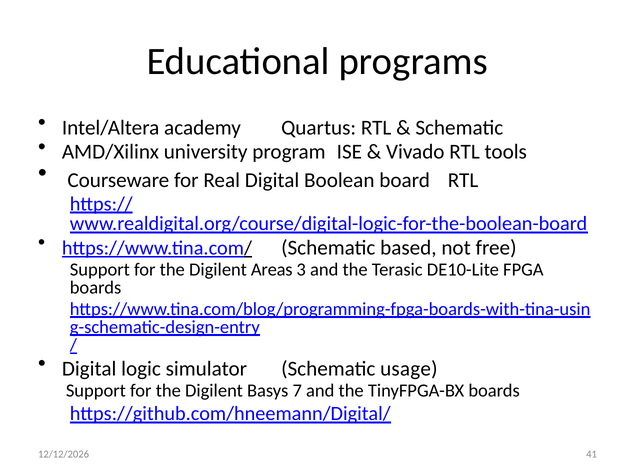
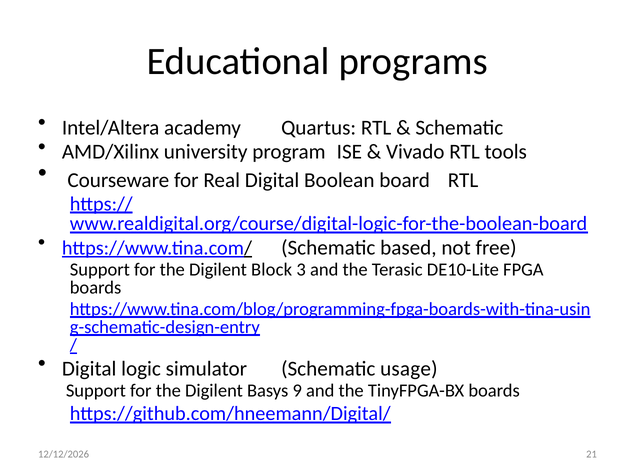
Areas: Areas -> Block
7: 7 -> 9
41: 41 -> 21
